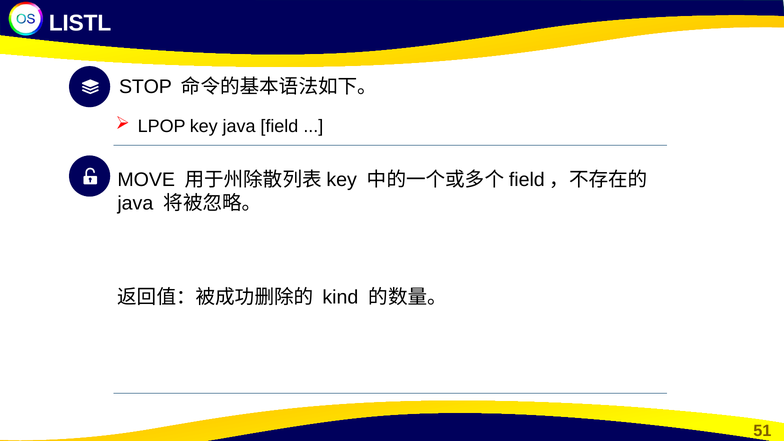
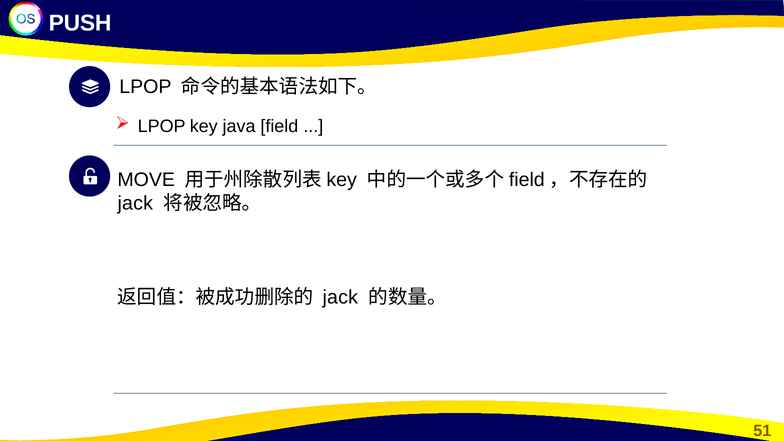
LISTL: LISTL -> PUSH
STOP at (145, 87): STOP -> LPOP
java at (135, 203): java -> jack
kind at (340, 297): kind -> jack
